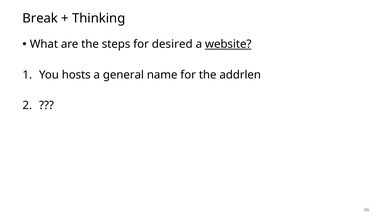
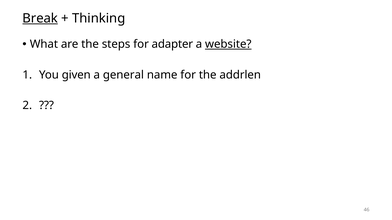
Break underline: none -> present
desired: desired -> adapter
hosts: hosts -> given
